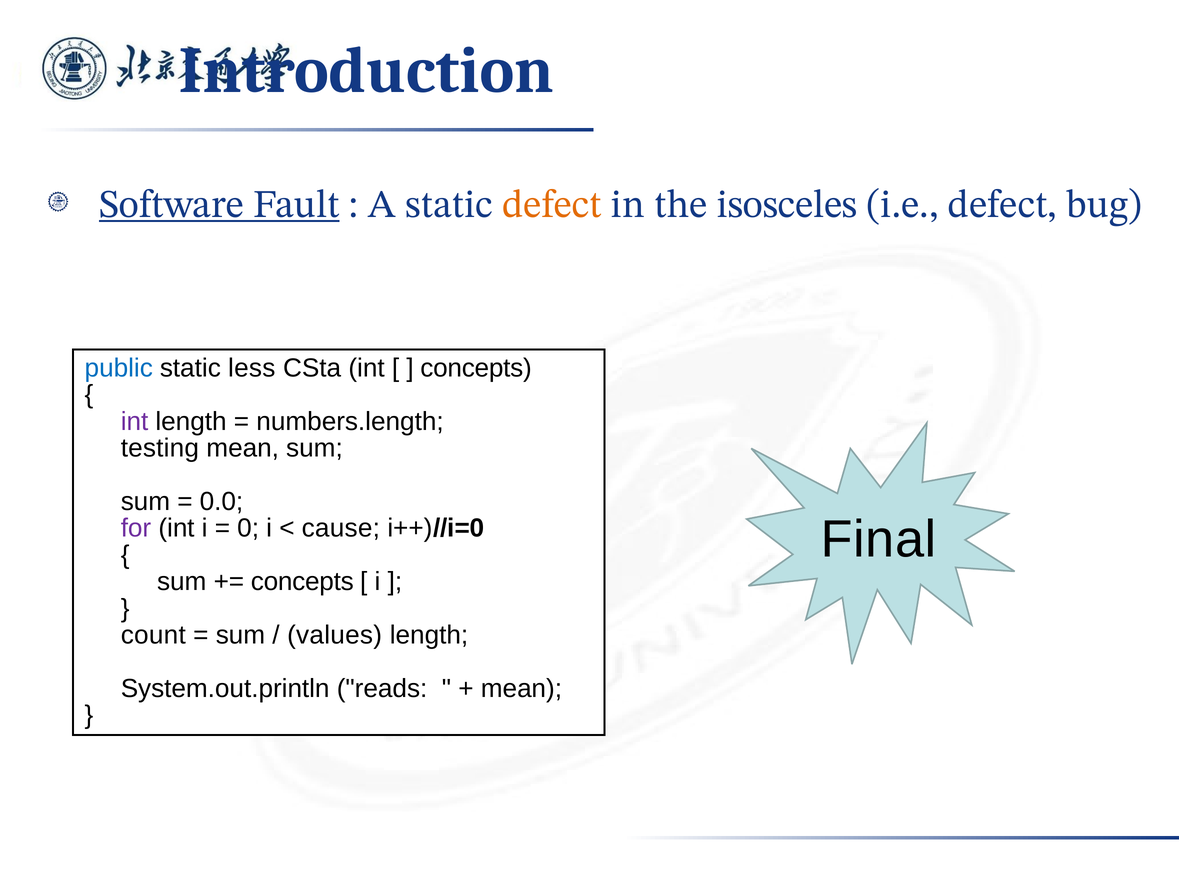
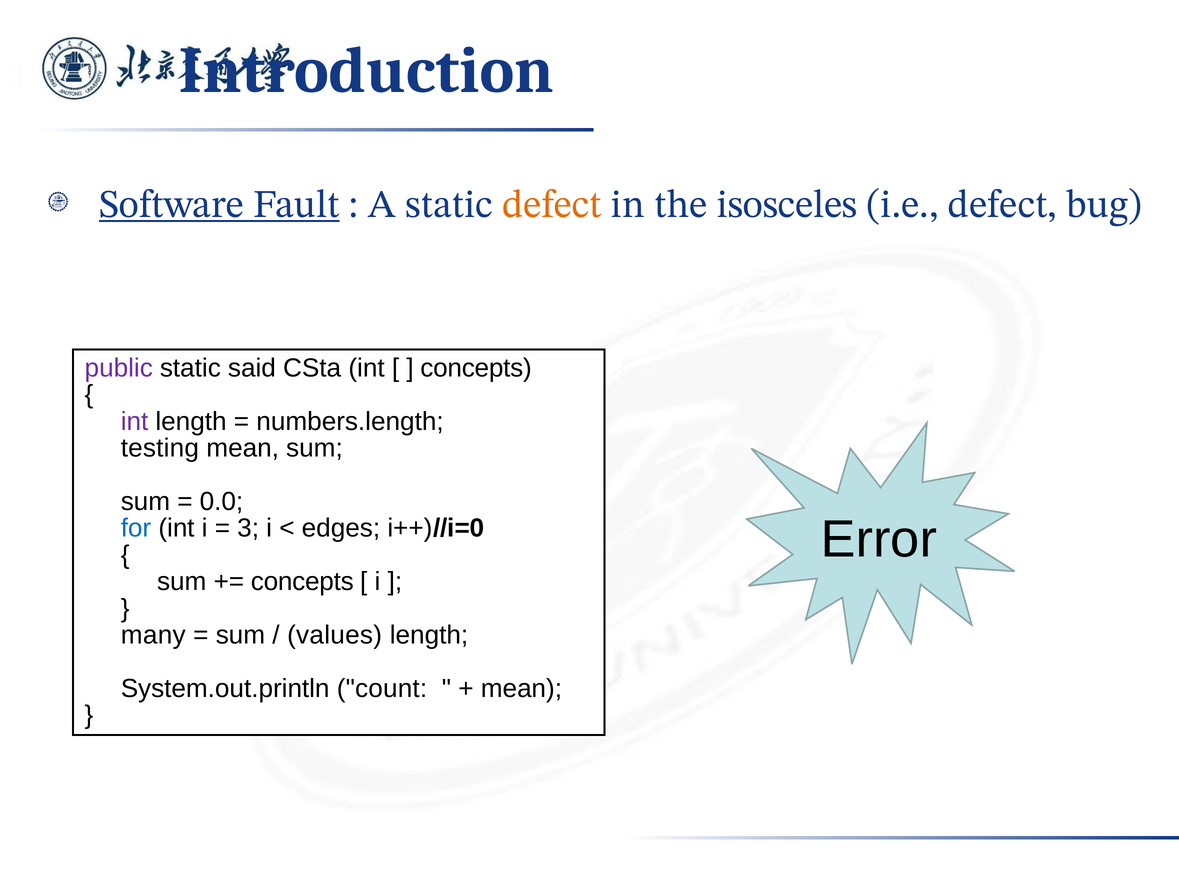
public colour: blue -> purple
less: less -> said
Final: Final -> Error
for colour: purple -> blue
0: 0 -> 3
cause: cause -> edges
count: count -> many
reads: reads -> count
